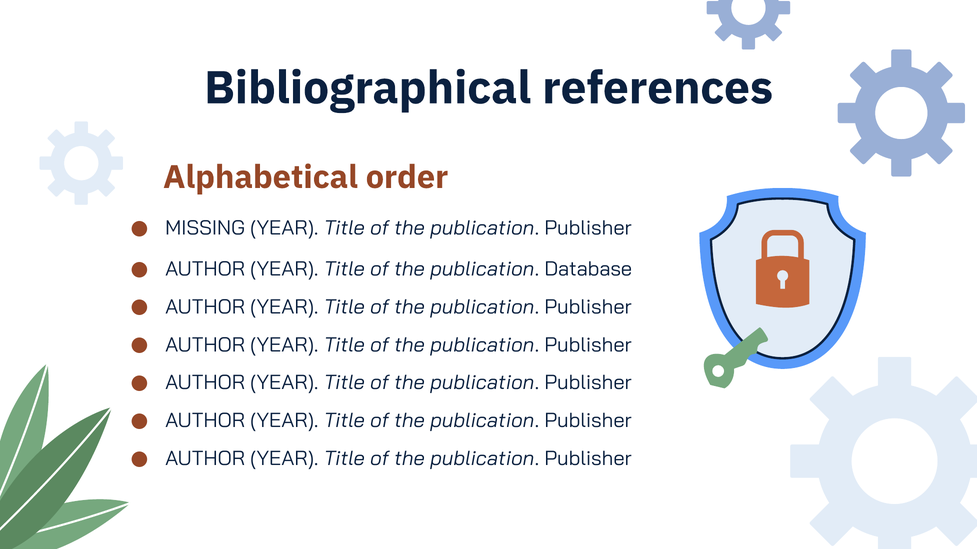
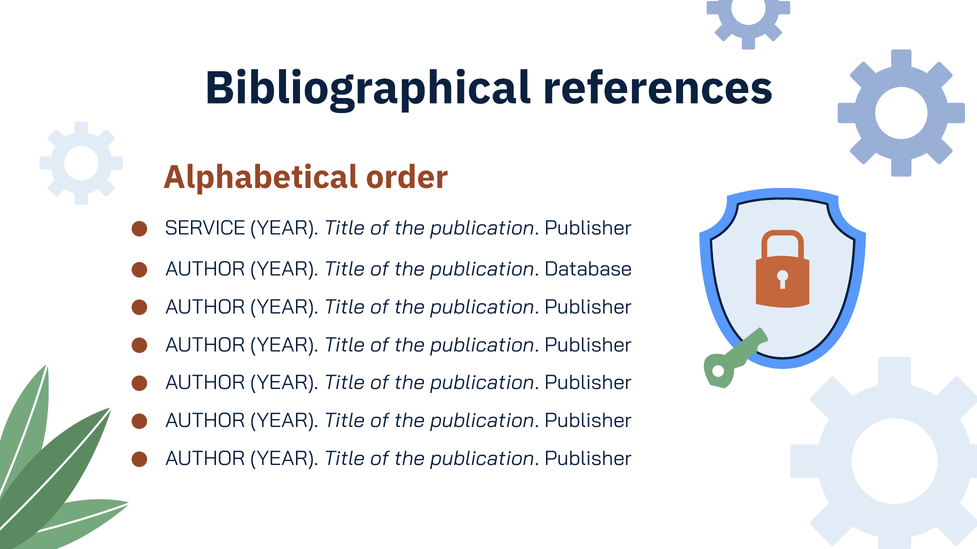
MISSING: MISSING -> SERVICE
